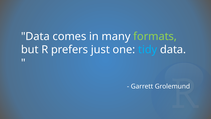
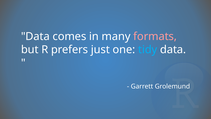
formats colour: light green -> pink
